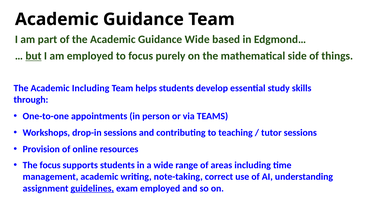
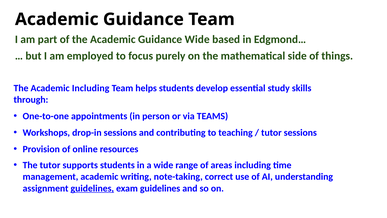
but underline: present -> none
The focus: focus -> tutor
exam employed: employed -> guidelines
